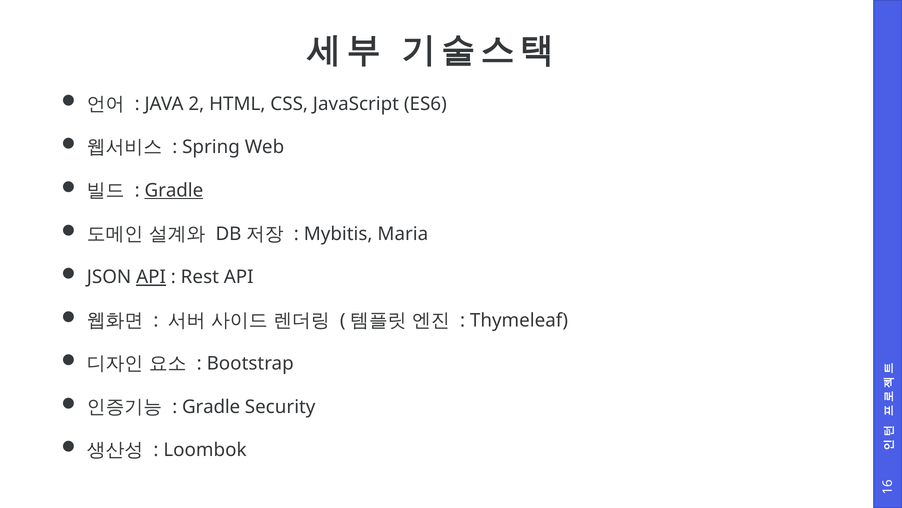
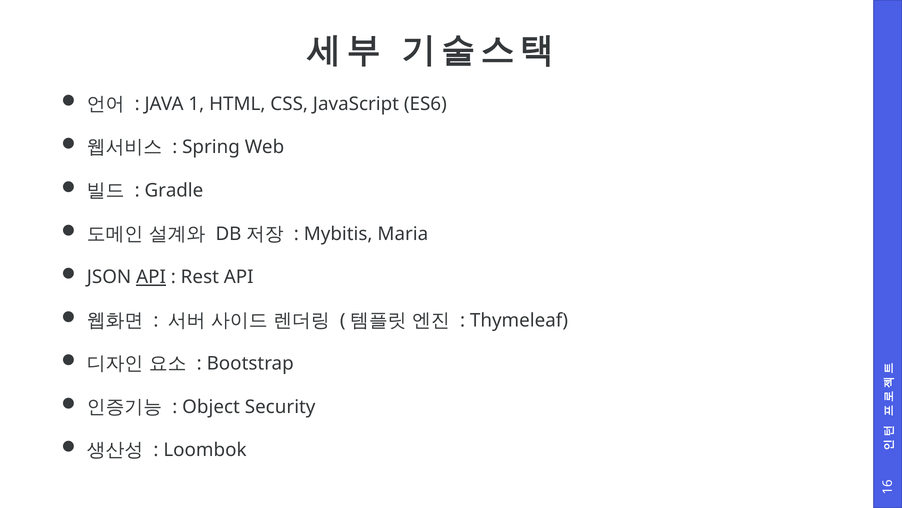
JAVA 2: 2 -> 1
Gradle at (174, 190) underline: present -> none
Gradle at (211, 406): Gradle -> Object
